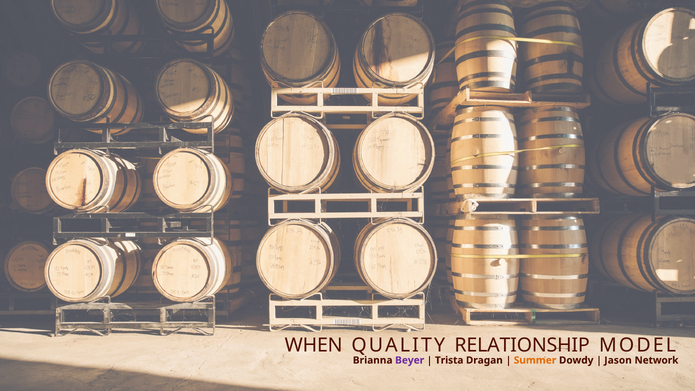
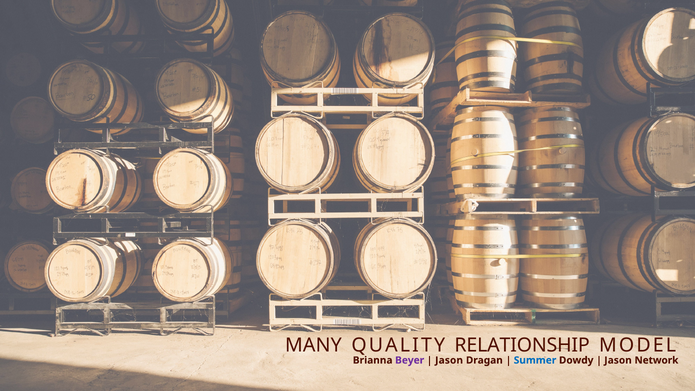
WHEN: WHEN -> MANY
Trista at (449, 360): Trista -> Jason
Summer colour: orange -> blue
